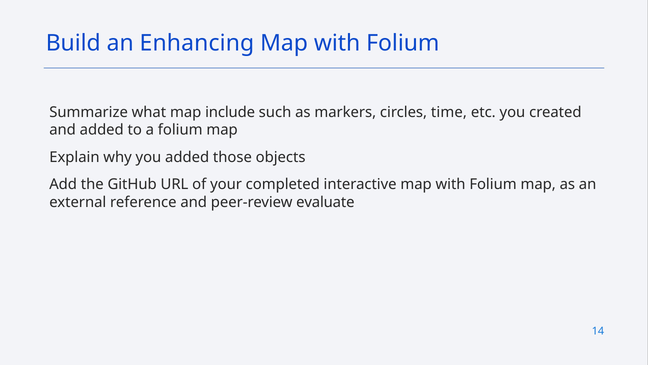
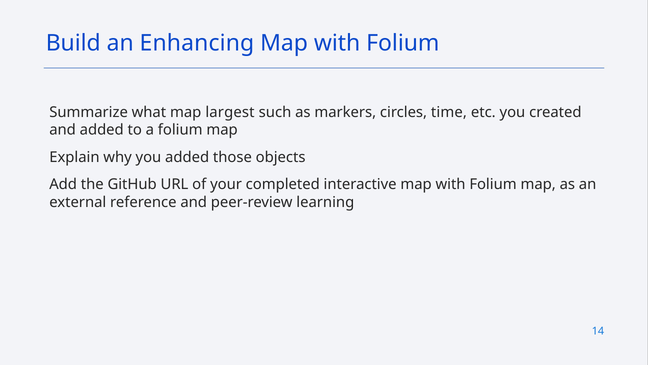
include: include -> largest
evaluate: evaluate -> learning
